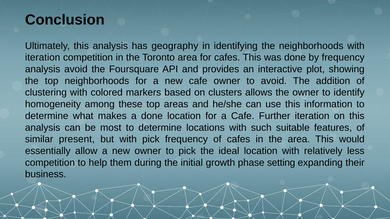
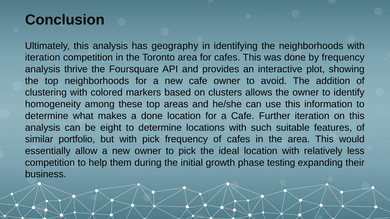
analysis avoid: avoid -> thrive
most: most -> eight
present: present -> portfolio
setting: setting -> testing
